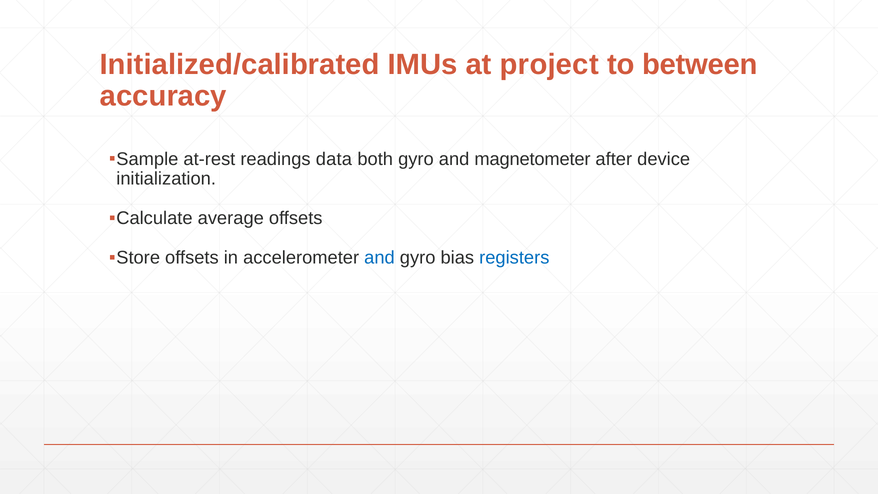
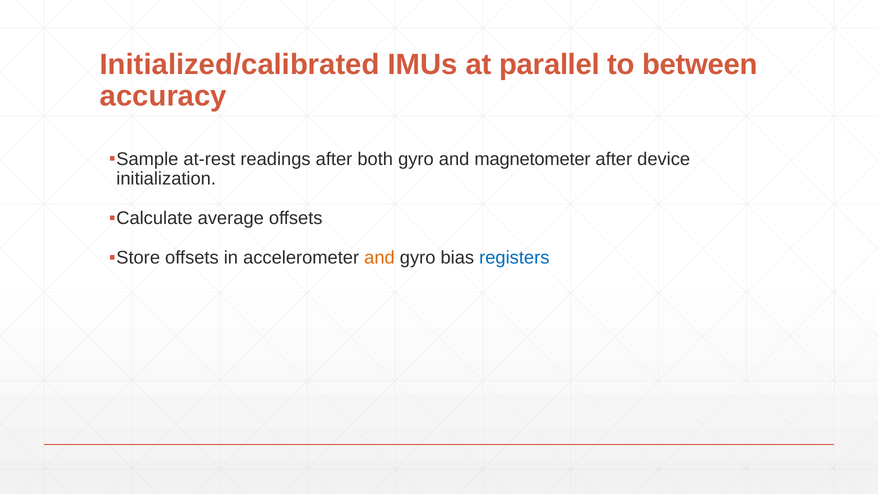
project: project -> parallel
readings data: data -> after
and at (379, 258) colour: blue -> orange
